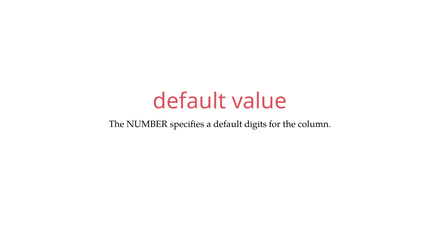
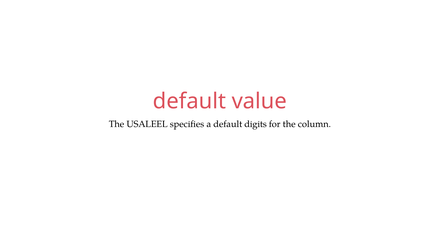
NUMBER: NUMBER -> USALEEL
